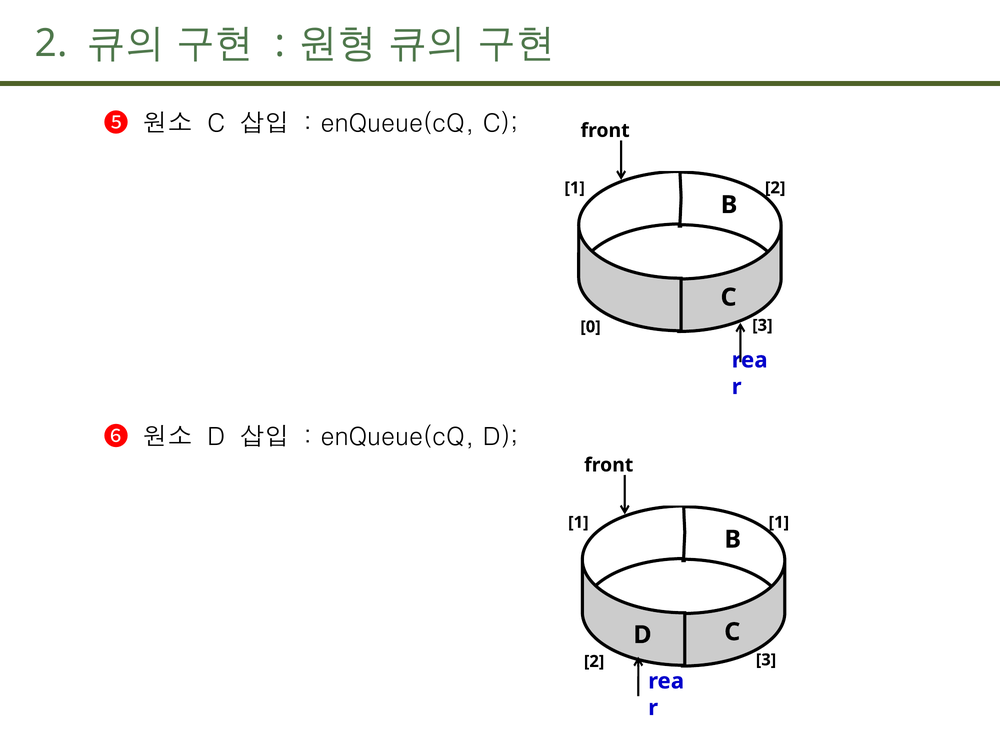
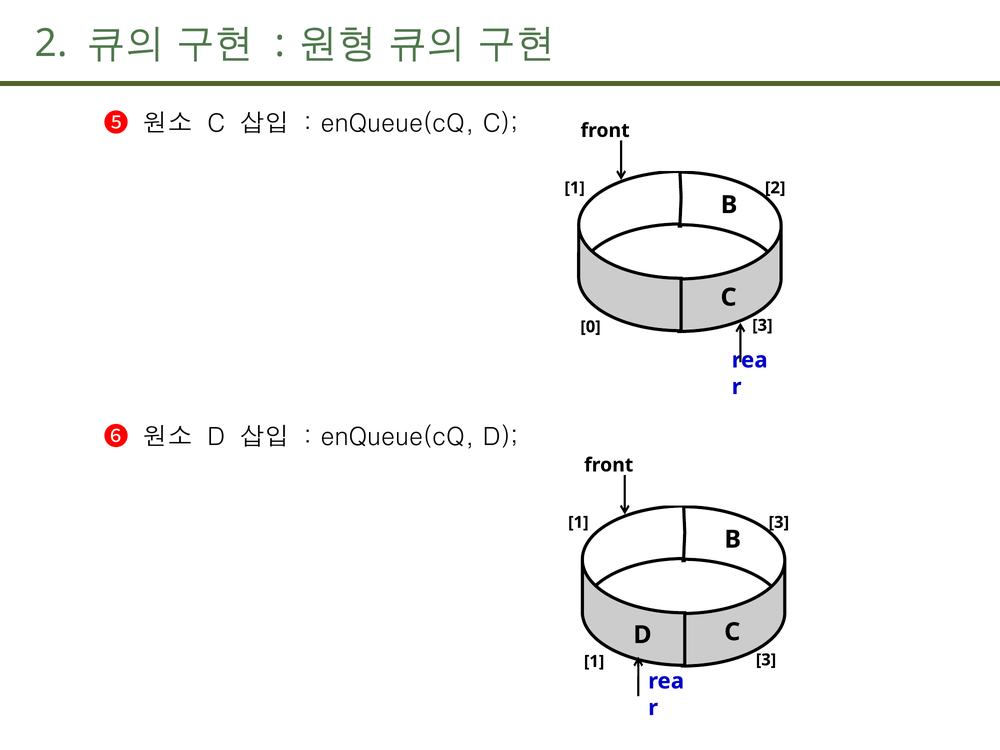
1 1: 1 -> 3
2 at (594, 661): 2 -> 1
